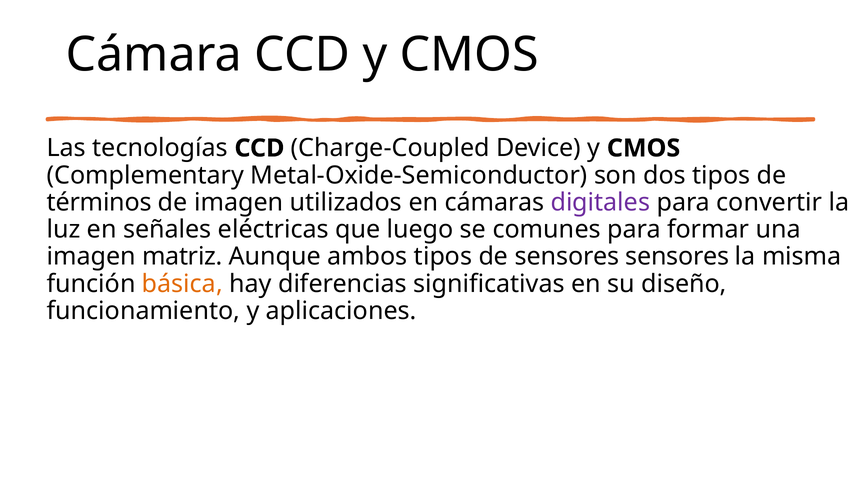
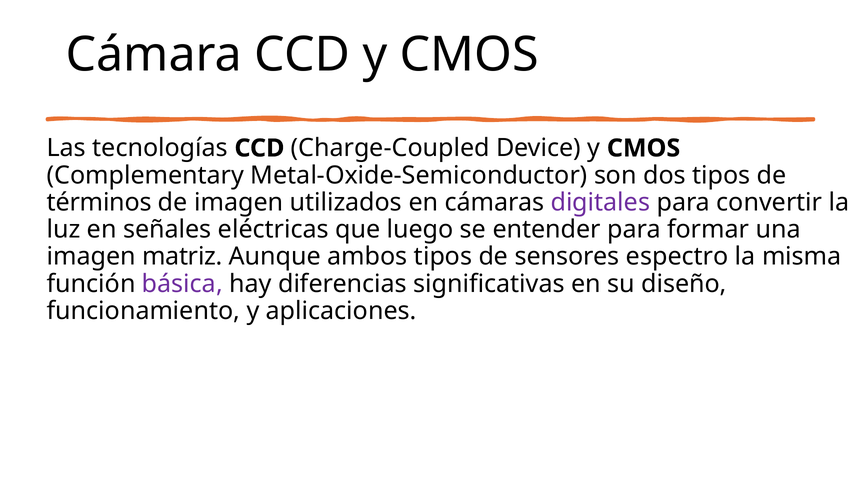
comunes: comunes -> entender
sensores sensores: sensores -> espectro
básica colour: orange -> purple
